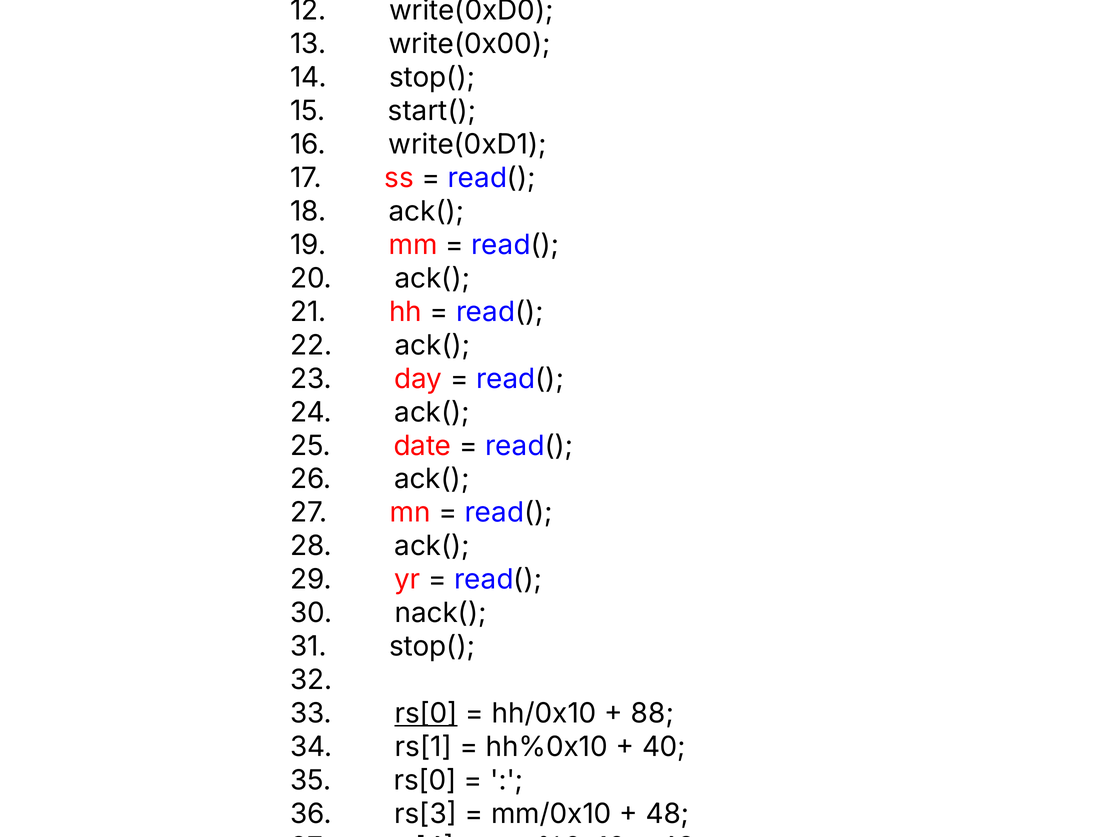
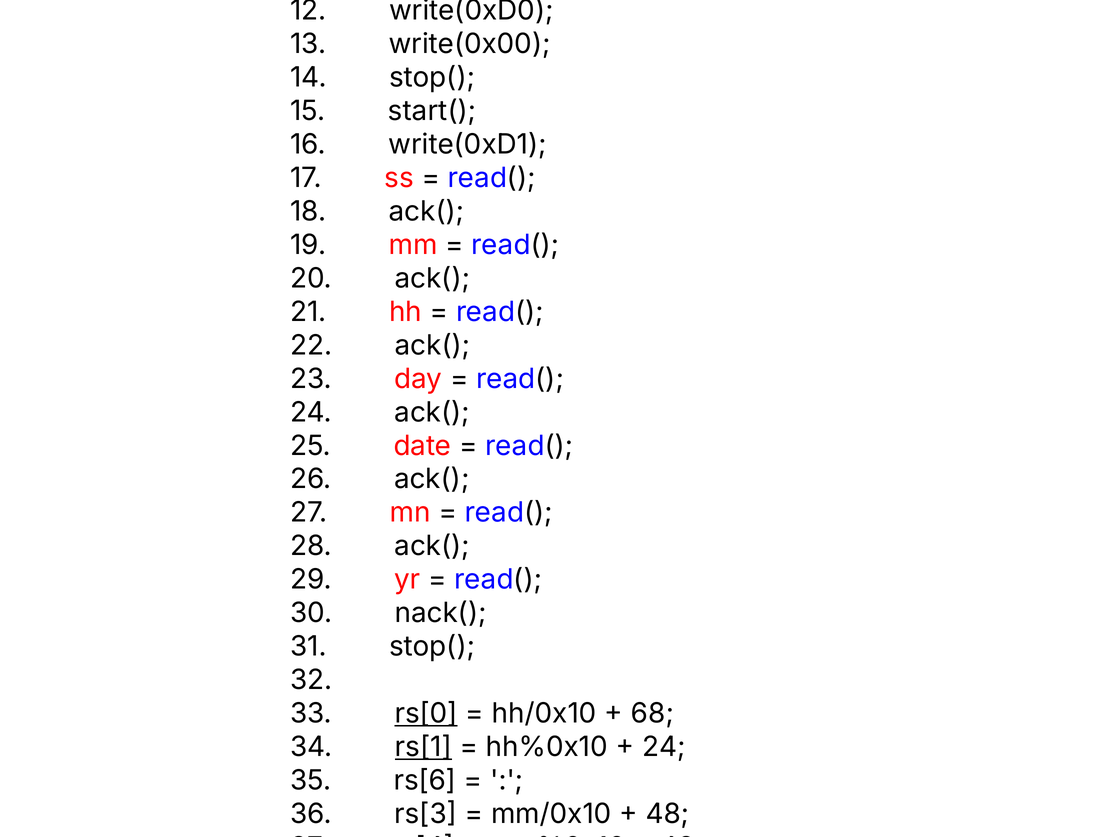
88: 88 -> 68
rs[1 underline: none -> present
40 at (664, 747): 40 -> 24
rs[0 at (425, 781): rs[0 -> rs[6
